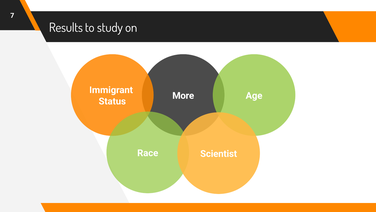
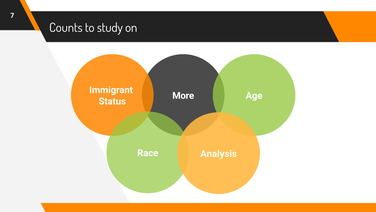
Results: Results -> Counts
Scientist: Scientist -> Analysis
